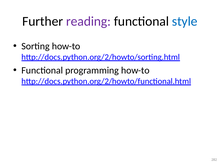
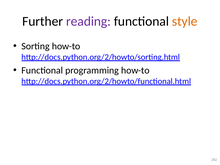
style colour: blue -> orange
